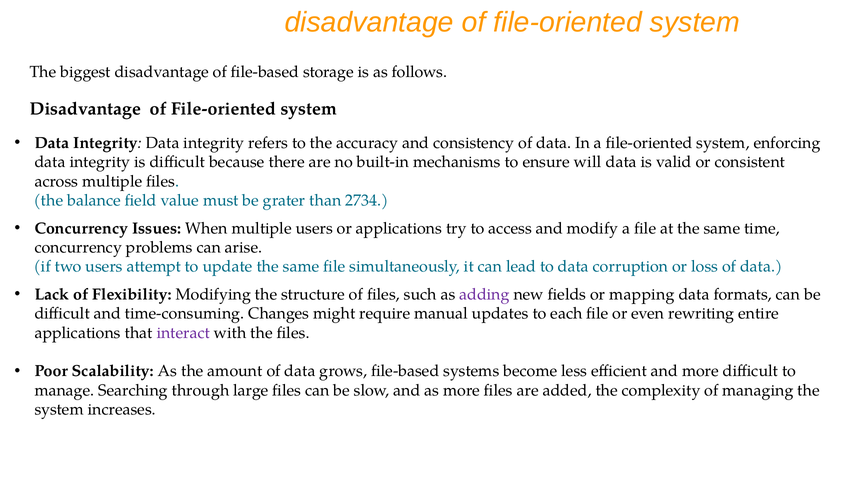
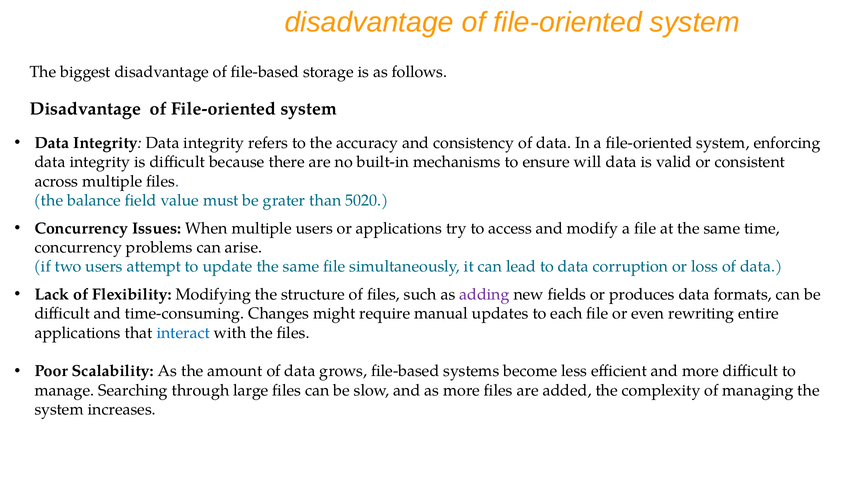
2734: 2734 -> 5020
mapping: mapping -> produces
interact colour: purple -> blue
